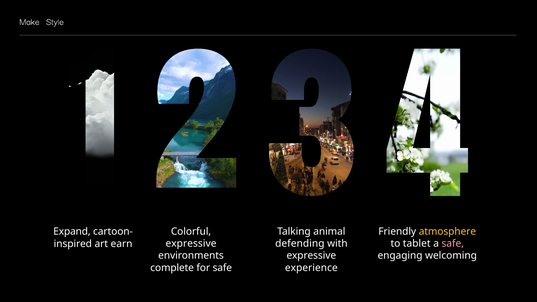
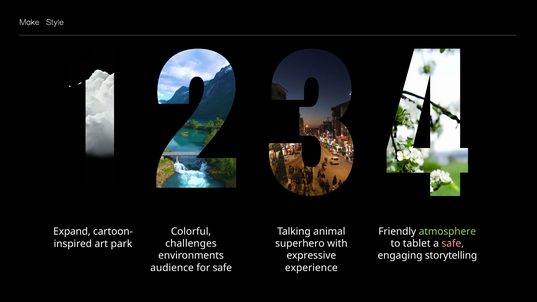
atmosphere colour: yellow -> light green
expressive at (191, 244): expressive -> challenges
defending: defending -> superhero
earn: earn -> park
welcoming: welcoming -> storytelling
complete: complete -> audience
